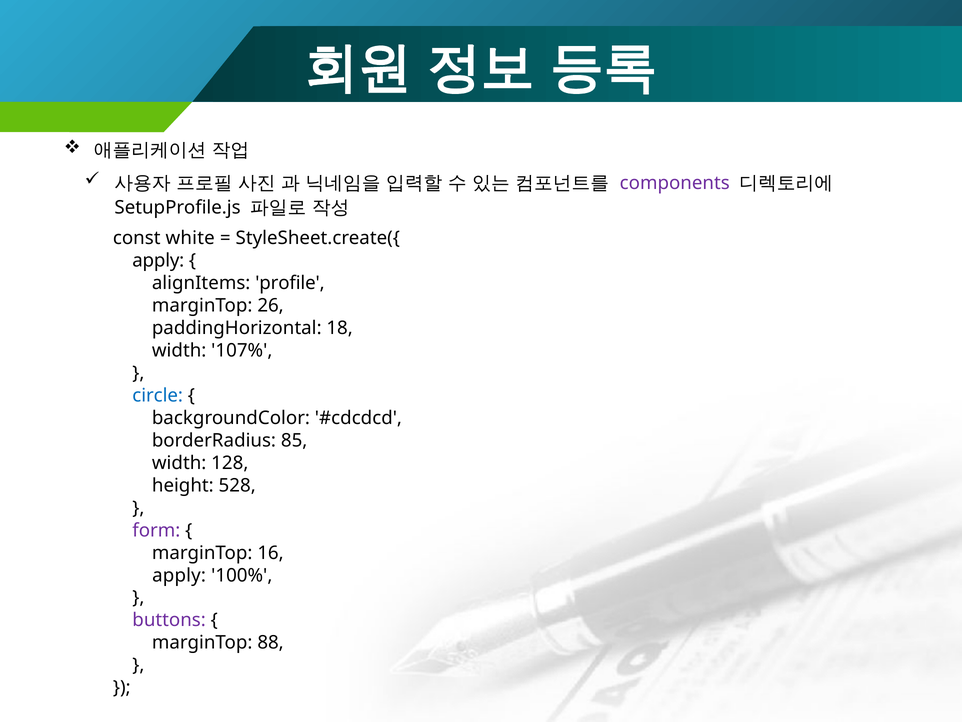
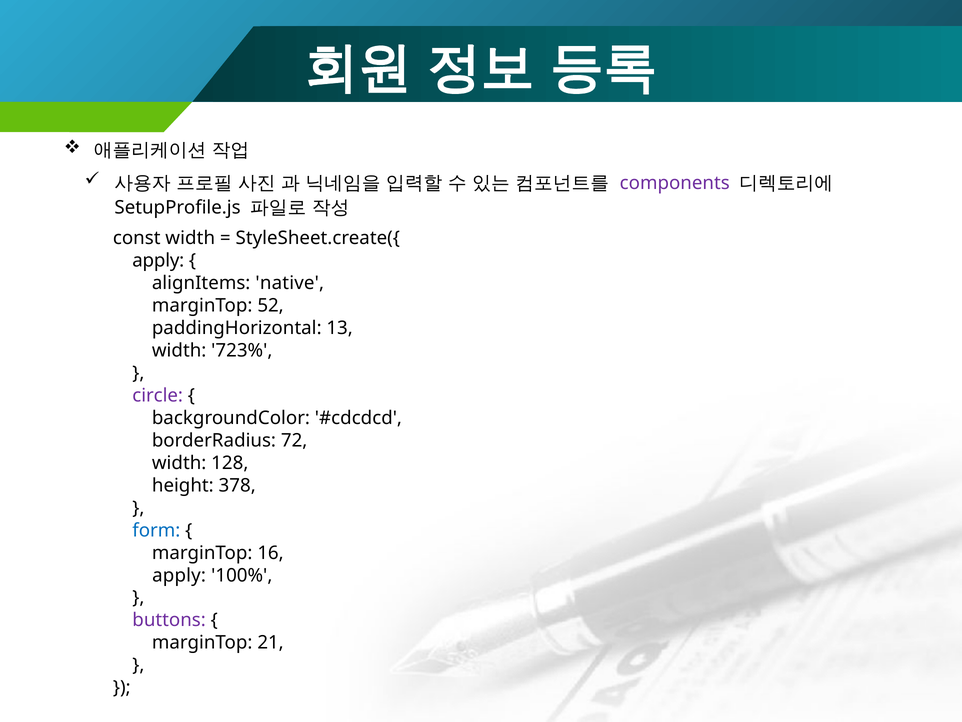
const white: white -> width
profile: profile -> native
26: 26 -> 52
18: 18 -> 13
107%: 107% -> 723%
circle colour: blue -> purple
85: 85 -> 72
528: 528 -> 378
form colour: purple -> blue
88: 88 -> 21
